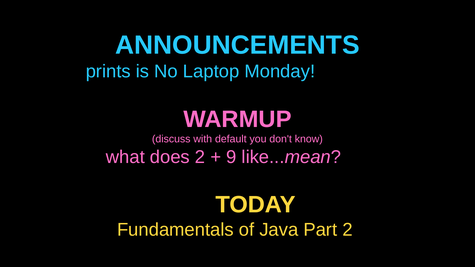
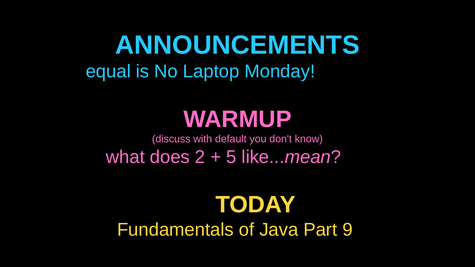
prints: prints -> equal
9: 9 -> 5
Part 2: 2 -> 9
